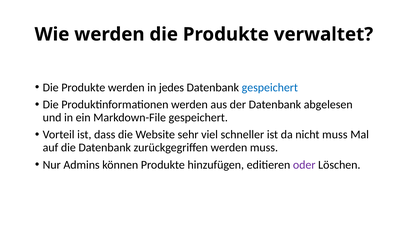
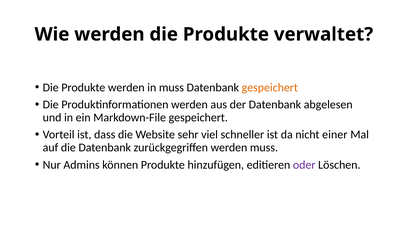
in jedes: jedes -> muss
gespeichert at (270, 87) colour: blue -> orange
nicht muss: muss -> einer
